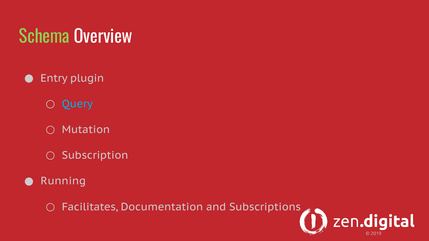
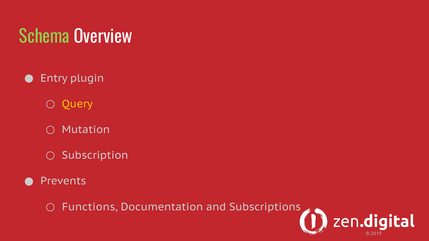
Query colour: light blue -> yellow
Running: Running -> Prevents
Facilitates: Facilitates -> Functions
